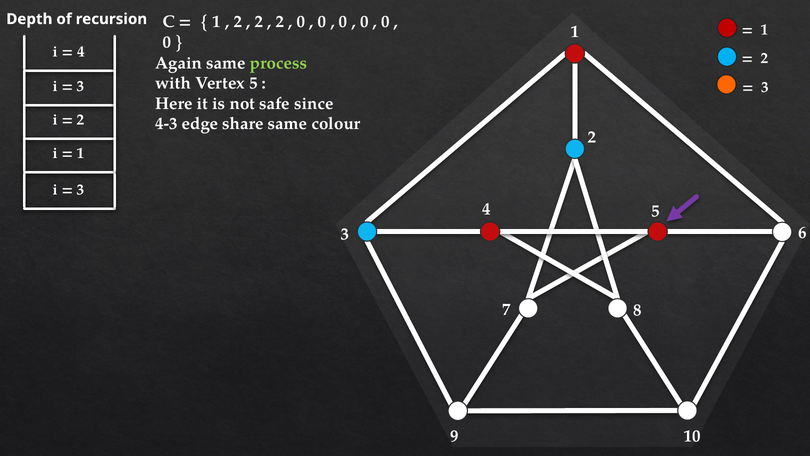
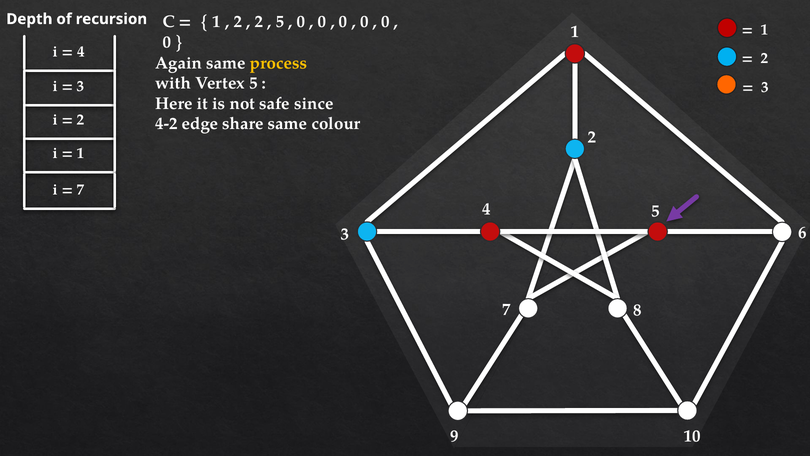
2 at (280, 22): 2 -> 5
process colour: light green -> yellow
4-3: 4-3 -> 4-2
3 at (81, 189): 3 -> 7
